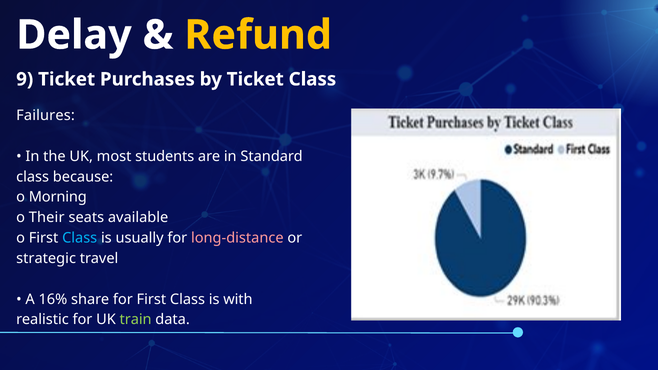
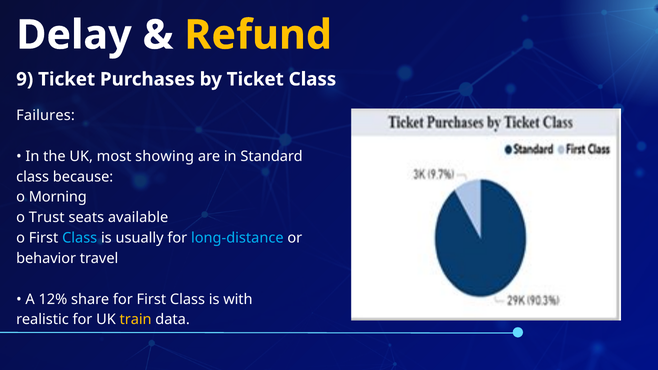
students: students -> showing
Their: Their -> Trust
long-distance colour: pink -> light blue
strategic: strategic -> behavior
16%: 16% -> 12%
train colour: light green -> yellow
